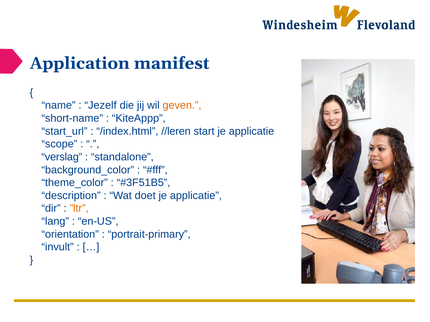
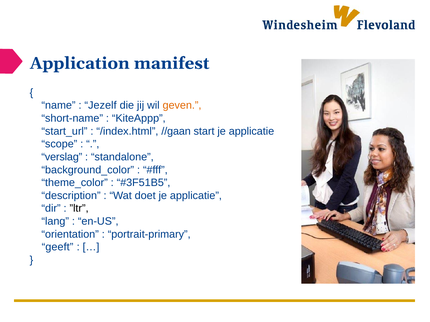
//leren: //leren -> //gaan
”ltr colour: orange -> black
invult: invult -> geeft
